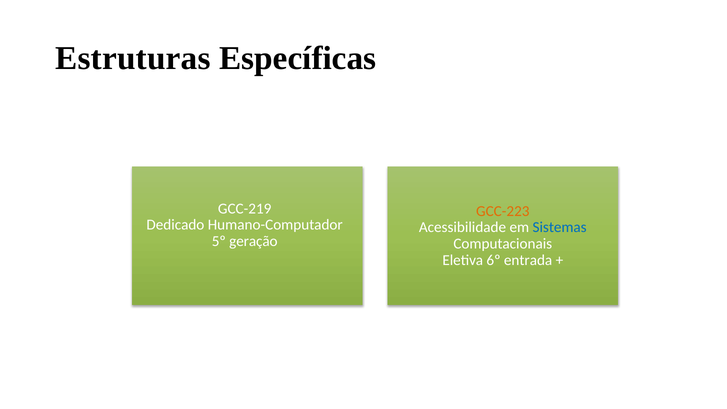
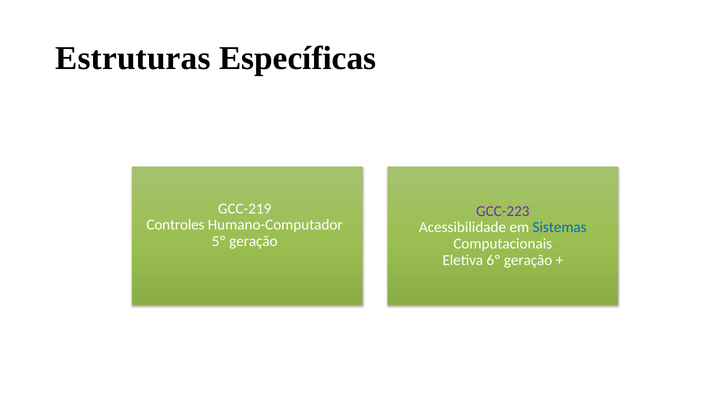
GCC-223 colour: orange -> purple
Dedicado: Dedicado -> Controles
6º entrada: entrada -> geração
